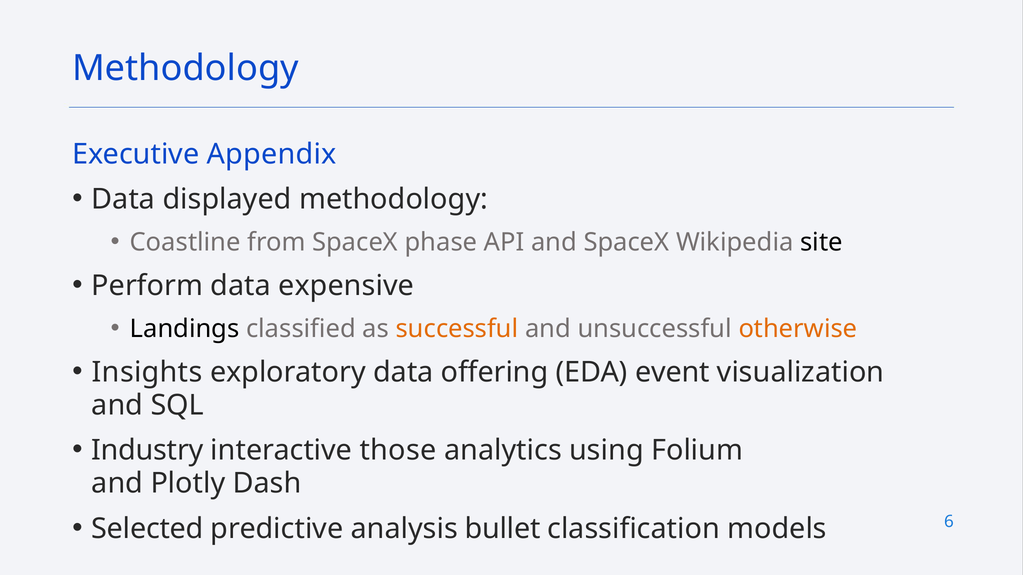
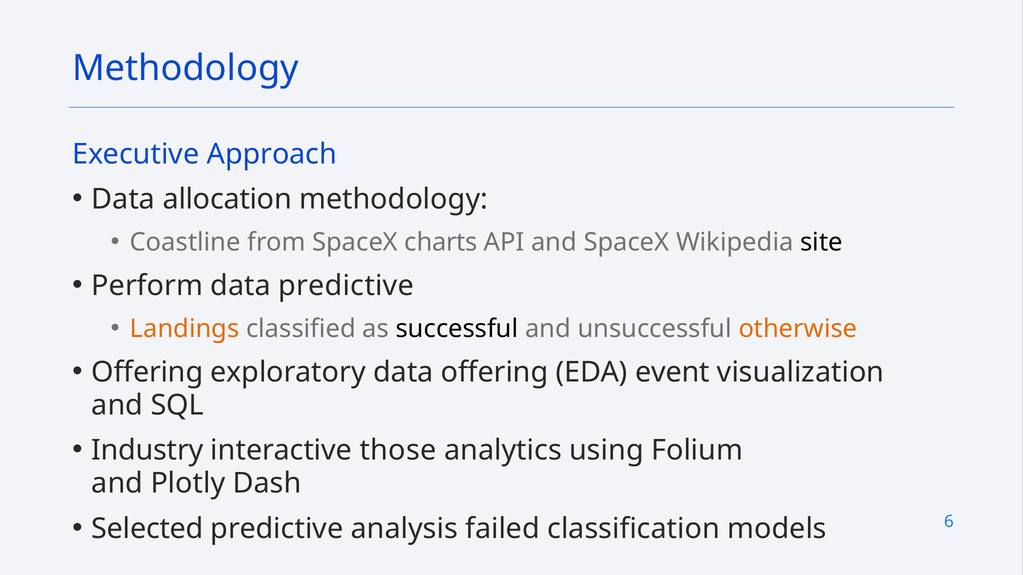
Appendix: Appendix -> Approach
displayed: displayed -> allocation
phase: phase -> charts
data expensive: expensive -> predictive
Landings colour: black -> orange
successful colour: orange -> black
Insights at (147, 372): Insights -> Offering
bullet: bullet -> failed
